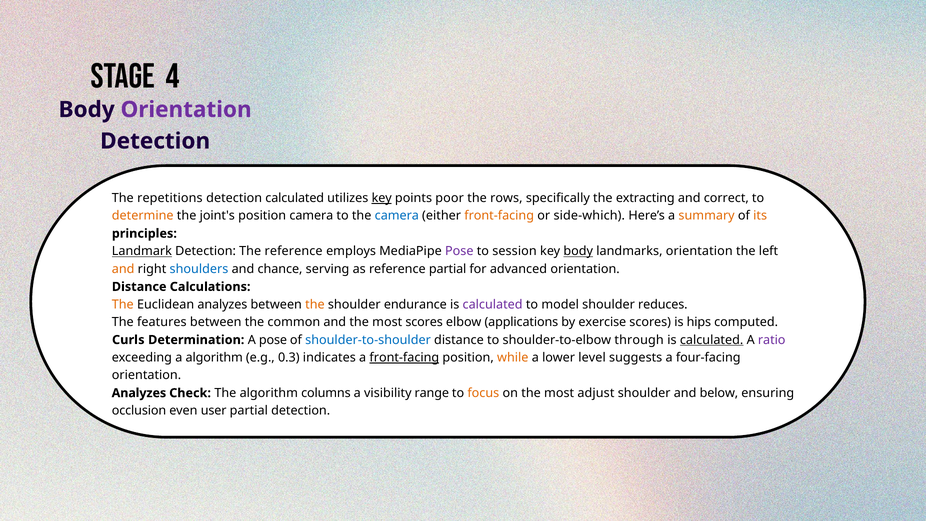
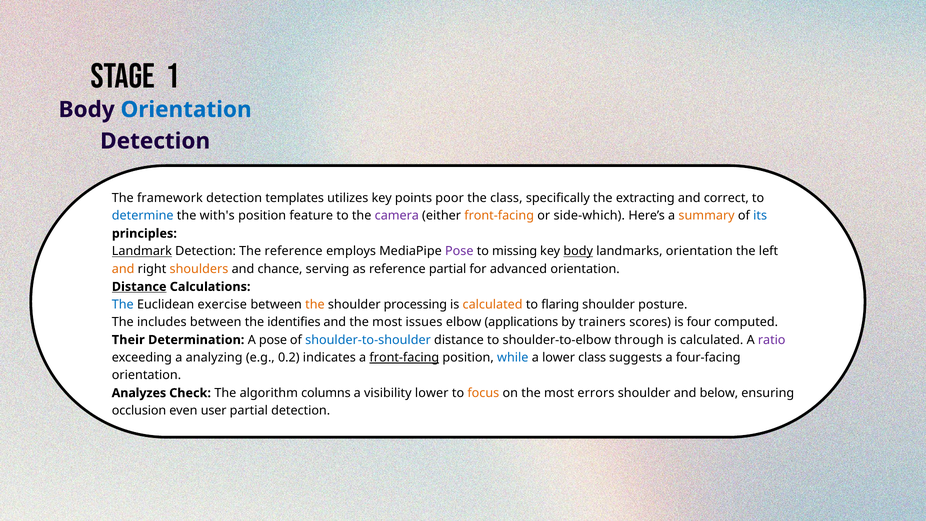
4: 4 -> 1
Orientation at (186, 110) colour: purple -> blue
repetitions: repetitions -> framework
detection calculated: calculated -> templates
key at (382, 198) underline: present -> none
the rows: rows -> class
determine colour: orange -> blue
joint's: joint's -> with's
position camera: camera -> feature
camera at (397, 216) colour: blue -> purple
its colour: orange -> blue
session: session -> missing
shoulders colour: blue -> orange
Distance at (139, 287) underline: none -> present
The at (123, 304) colour: orange -> blue
Euclidean analyzes: analyzes -> exercise
endurance: endurance -> processing
calculated at (493, 304) colour: purple -> orange
model: model -> flaring
reduces: reduces -> posture
features: features -> includes
common: common -> identifies
most scores: scores -> issues
exercise: exercise -> trainers
hips: hips -> four
Curls: Curls -> Their
calculated at (712, 340) underline: present -> none
a algorithm: algorithm -> analyzing
0.3: 0.3 -> 0.2
while colour: orange -> blue
lower level: level -> class
visibility range: range -> lower
adjust: adjust -> errors
